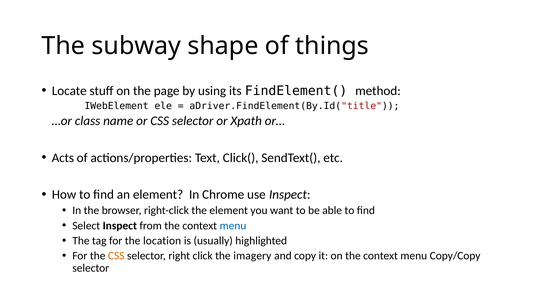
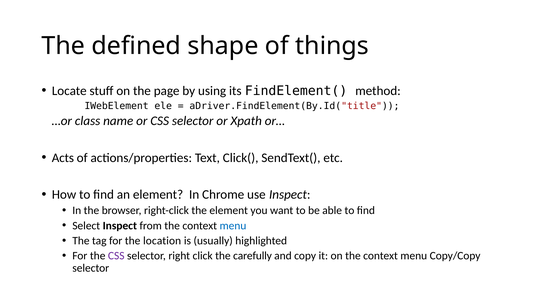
subway: subway -> defined
CSS at (116, 256) colour: orange -> purple
imagery: imagery -> carefully
